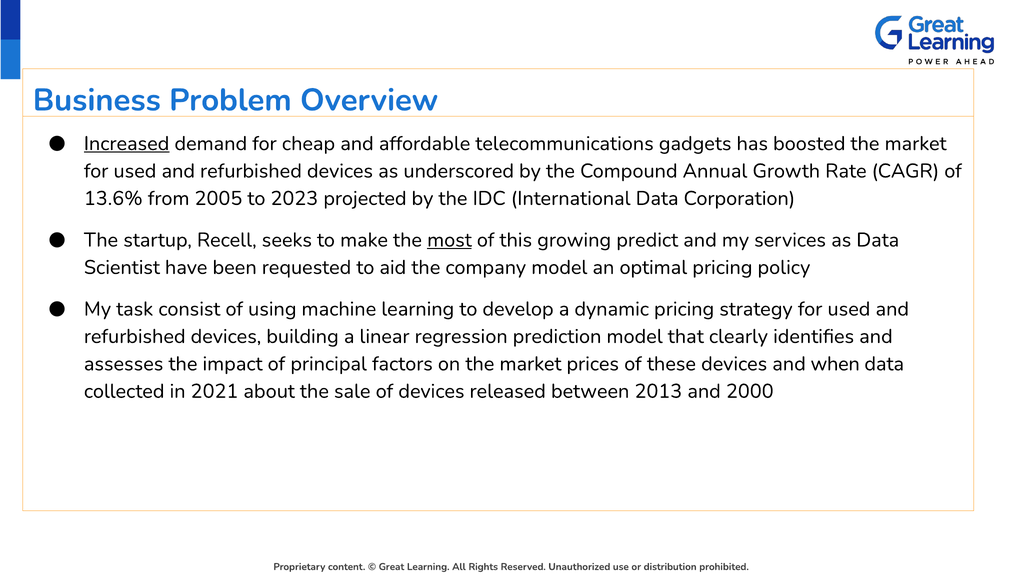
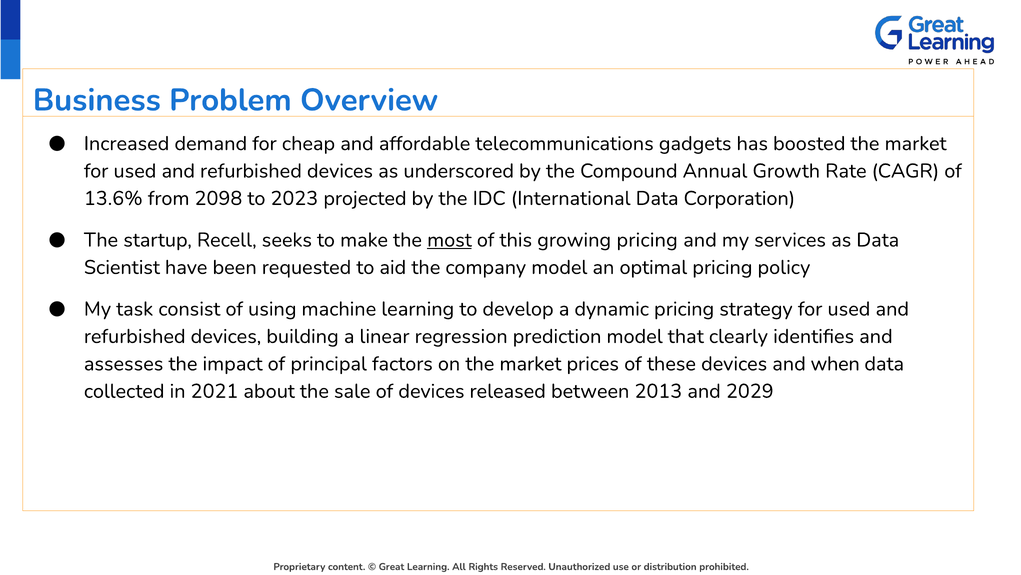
Increased underline: present -> none
2005: 2005 -> 2098
growing predict: predict -> pricing
2000: 2000 -> 2029
